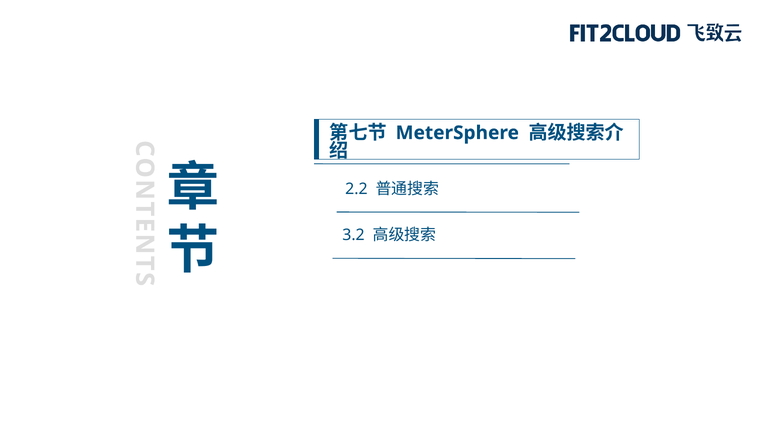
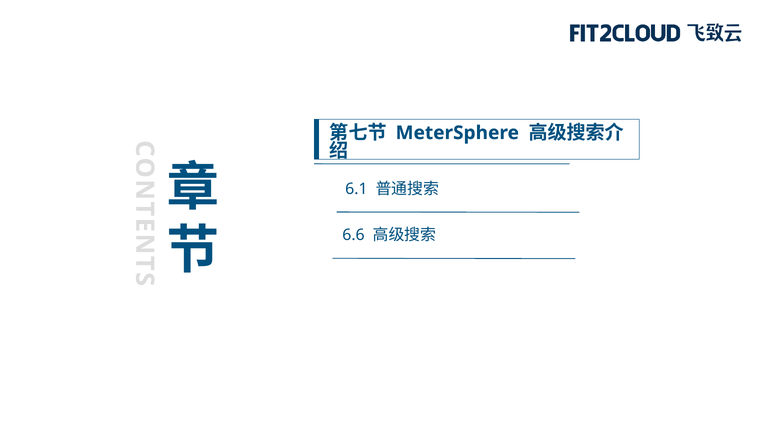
2.2: 2.2 -> 6.1
3.2: 3.2 -> 6.6
